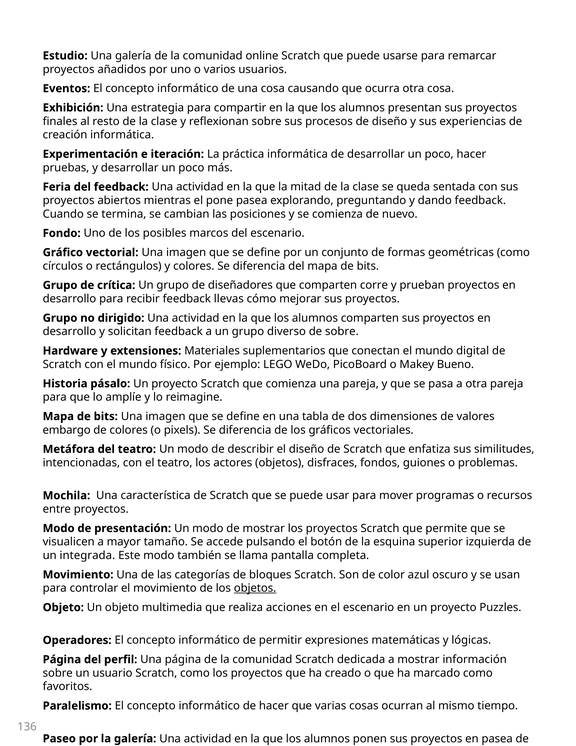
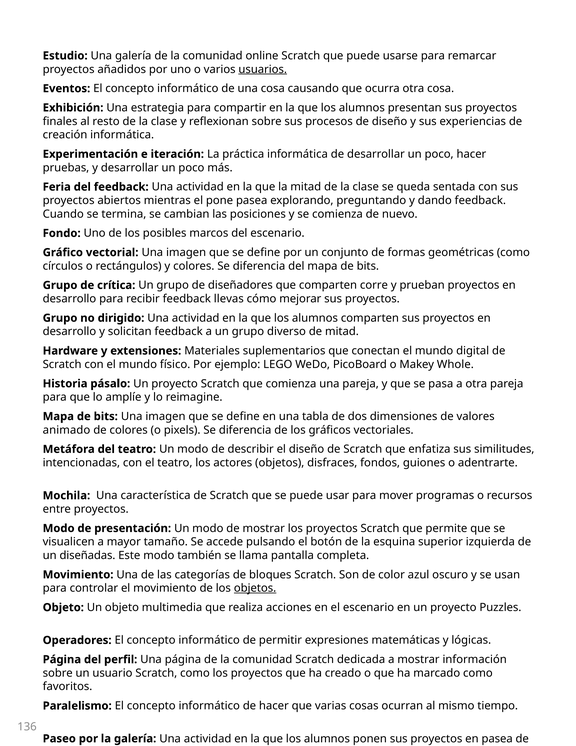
usuarios underline: none -> present
de sobre: sobre -> mitad
Bueno: Bueno -> Whole
embargo: embargo -> animado
problemas: problemas -> adentrarte
integrada: integrada -> diseñadas
